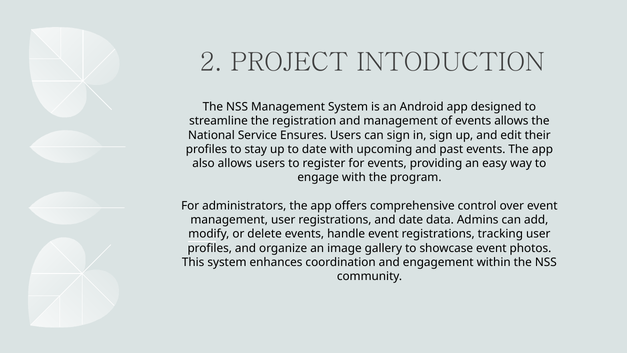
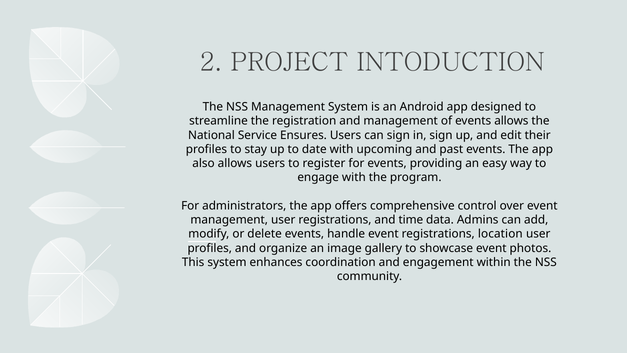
and date: date -> time
tracking: tracking -> location
